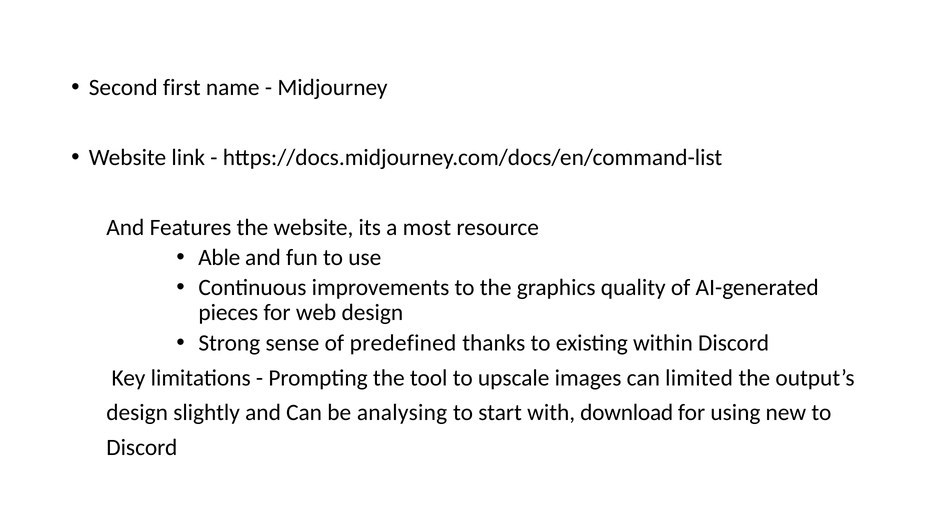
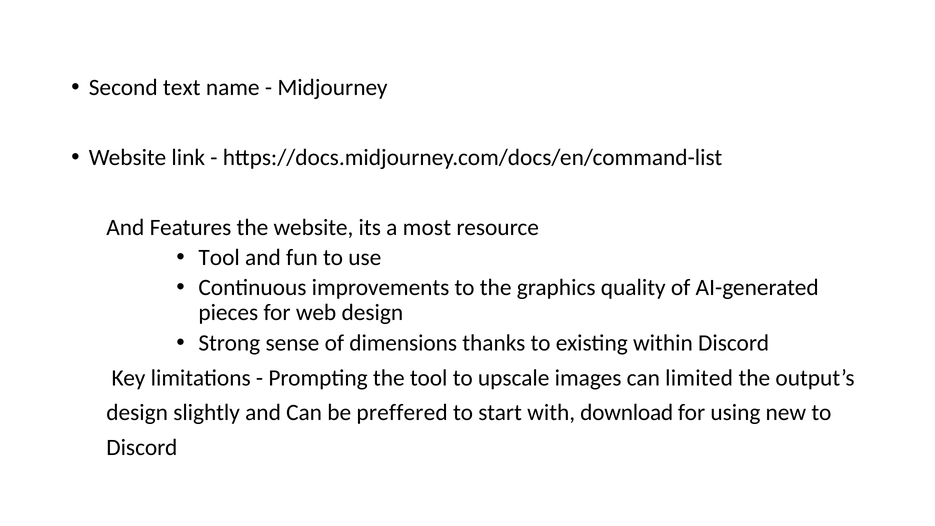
first: first -> text
Able at (219, 257): Able -> Tool
predefined: predefined -> dimensions
analysing: analysing -> preffered
